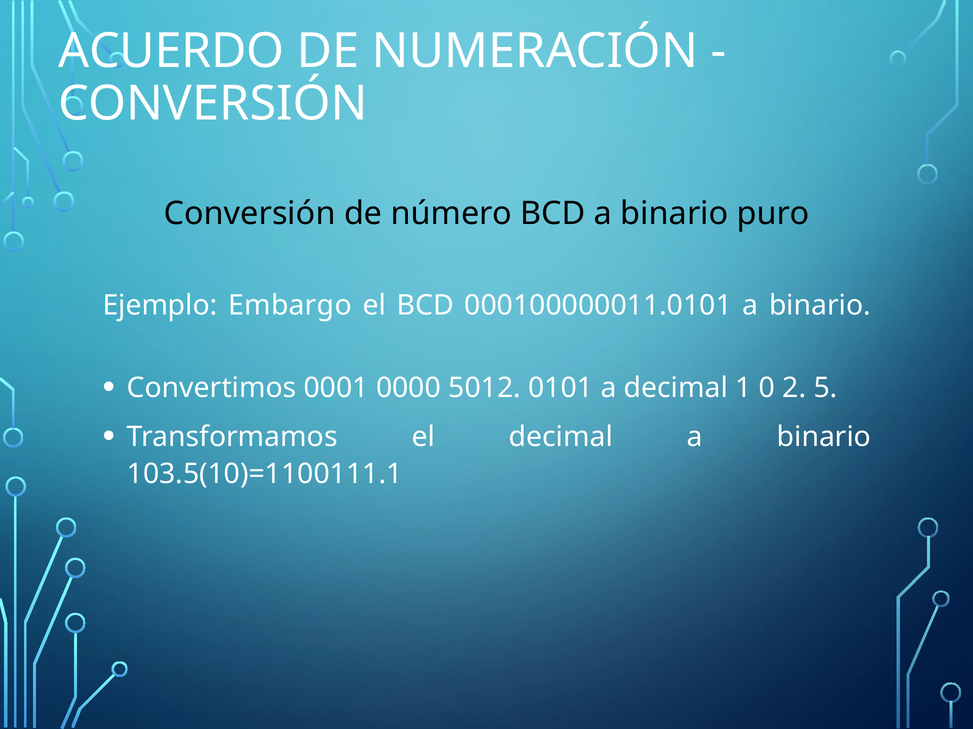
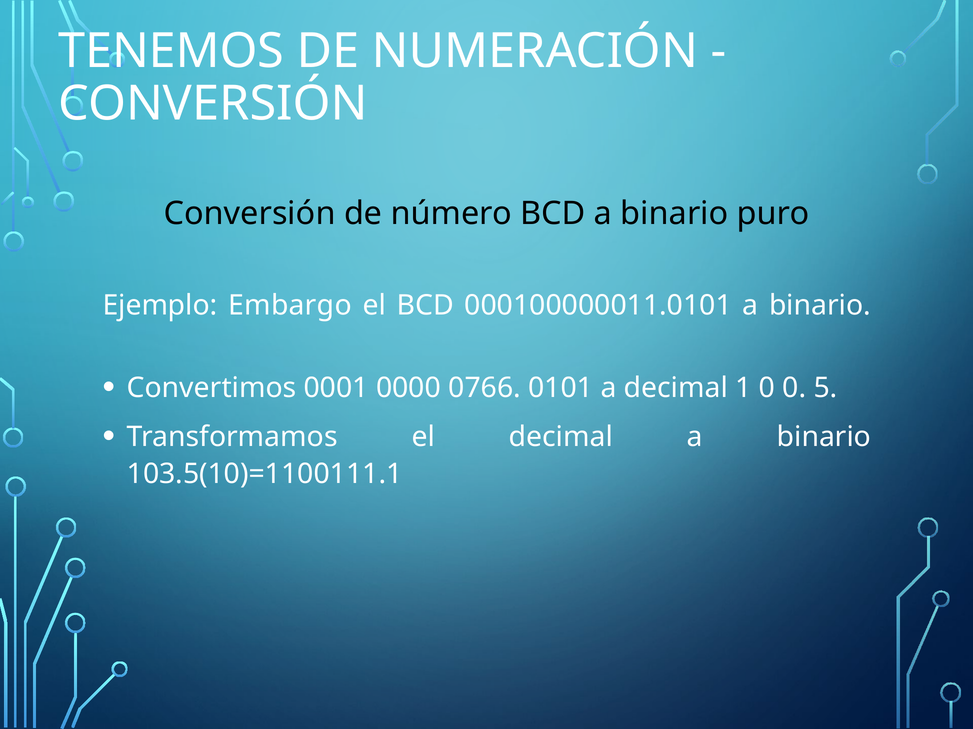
ACUERDO: ACUERDO -> TENEMOS
5012: 5012 -> 0766
0 2: 2 -> 0
